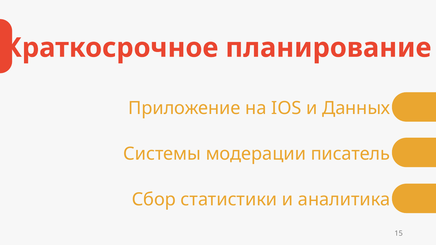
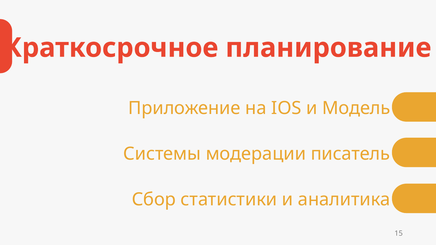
Данных: Данных -> Модель
